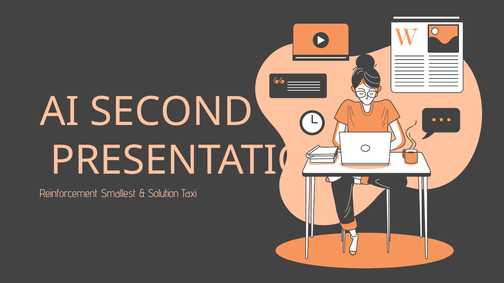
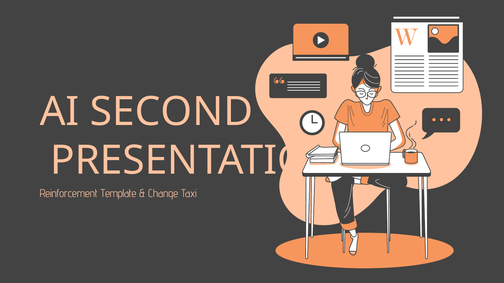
Smallest: Smallest -> Template
Solution: Solution -> Change
